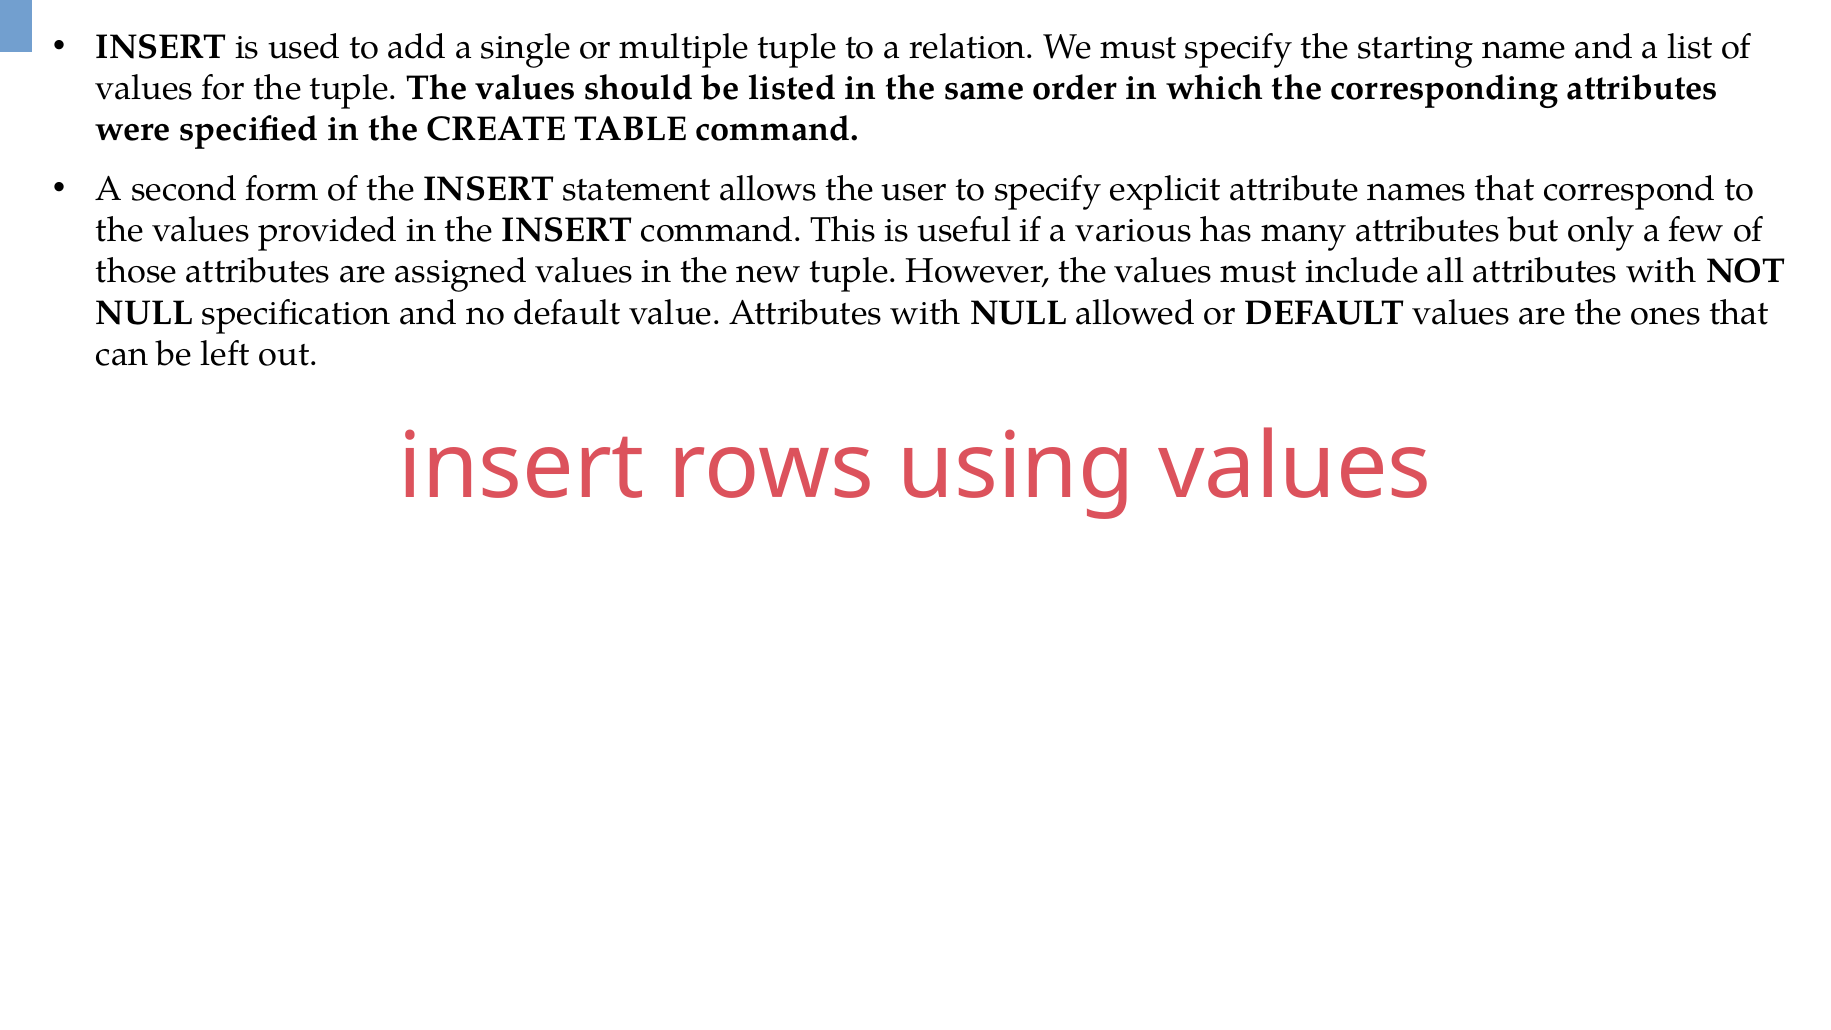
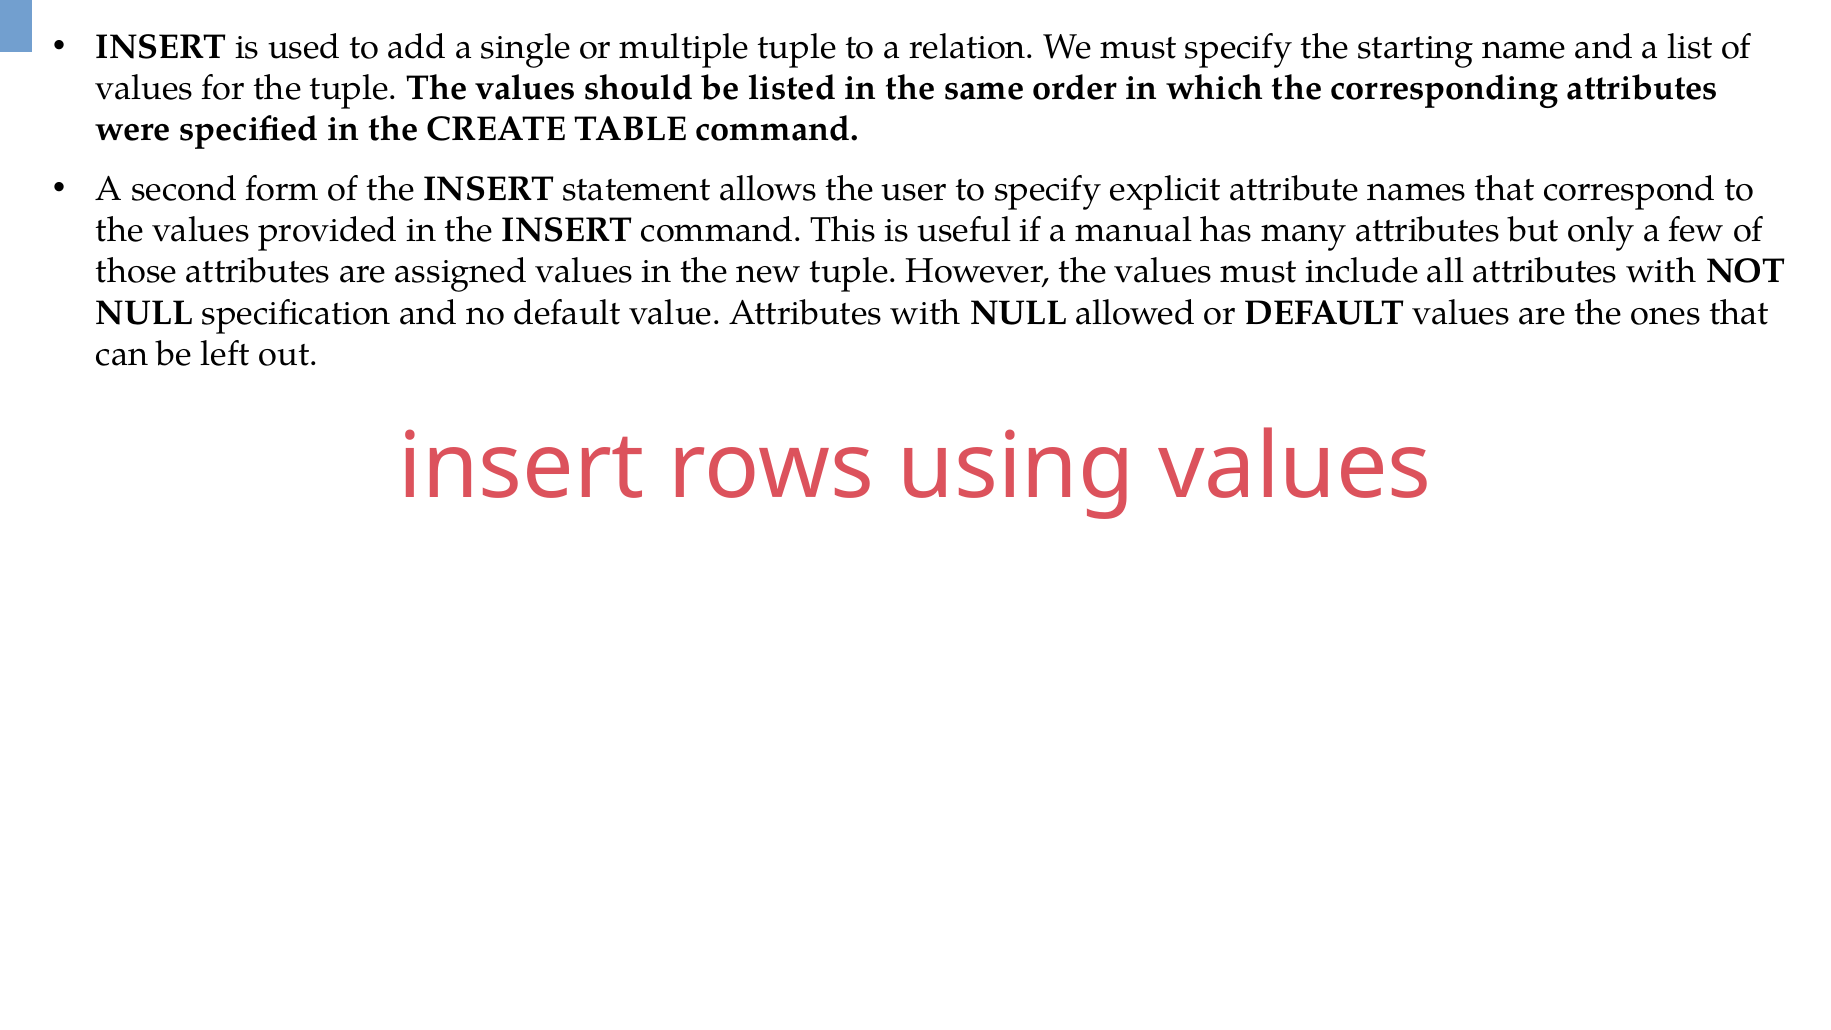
various: various -> manual
